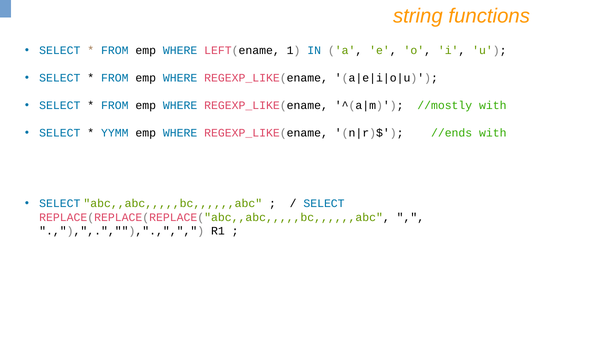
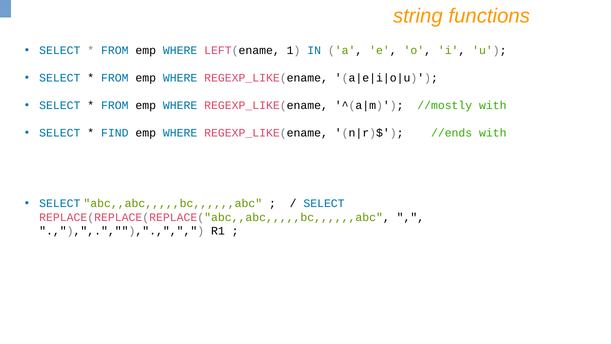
YYMM: YYMM -> FIND
